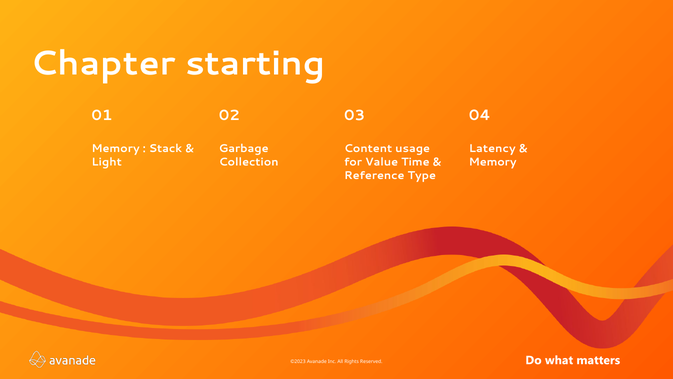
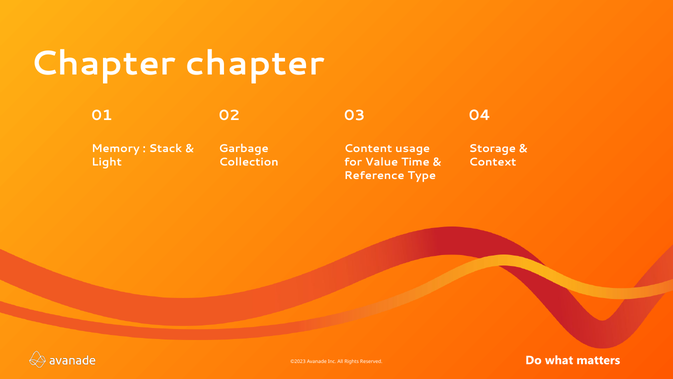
Chapter starting: starting -> chapter
Latency: Latency -> Storage
Memory at (493, 162): Memory -> Context
